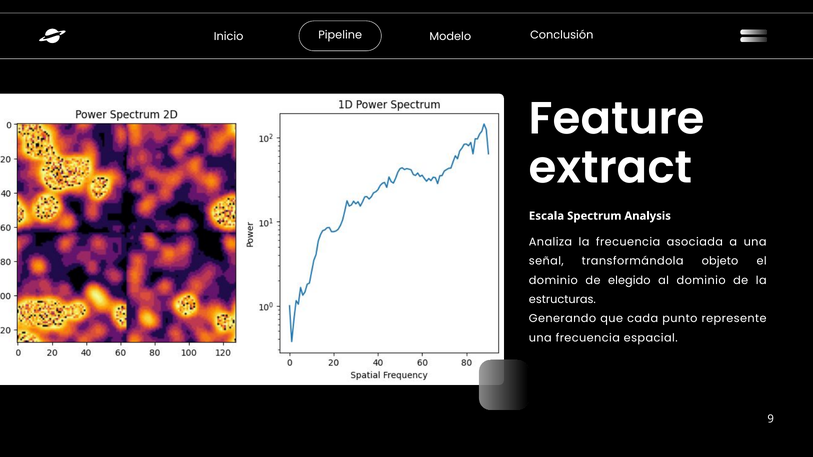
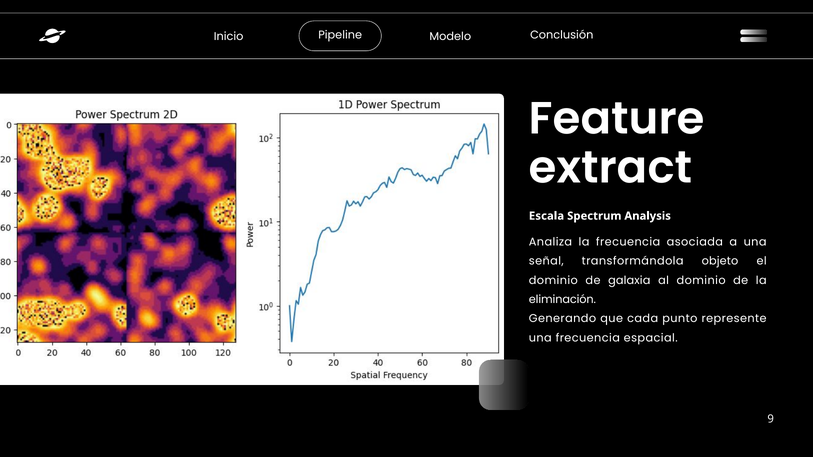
elegido: elegido -> galaxia
estructuras: estructuras -> eliminación
